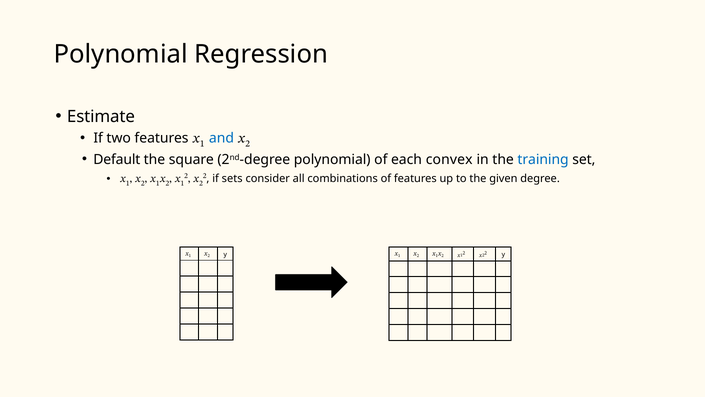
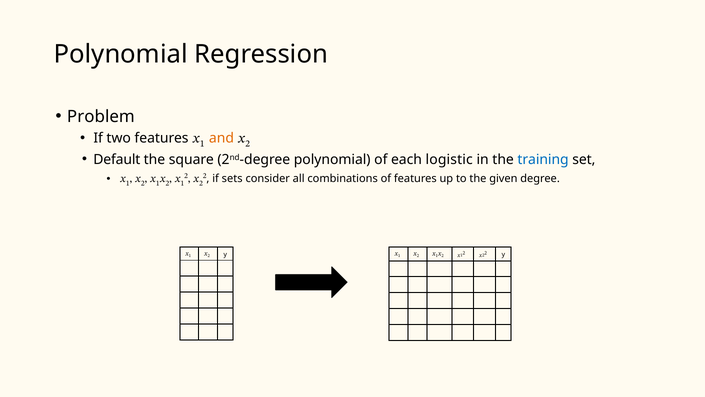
Estimate: Estimate -> Problem
and colour: blue -> orange
convex: convex -> logistic
